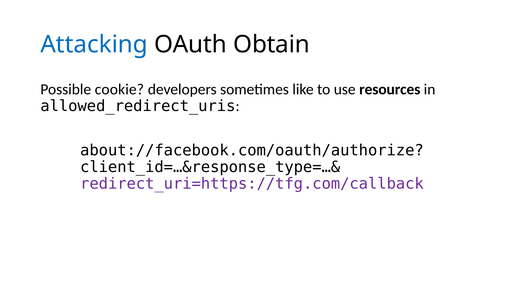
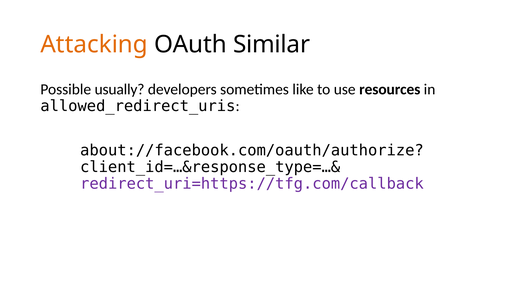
Attacking colour: blue -> orange
Obtain: Obtain -> Similar
cookie: cookie -> usually
